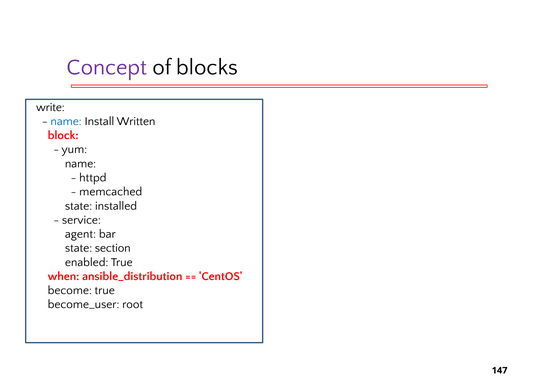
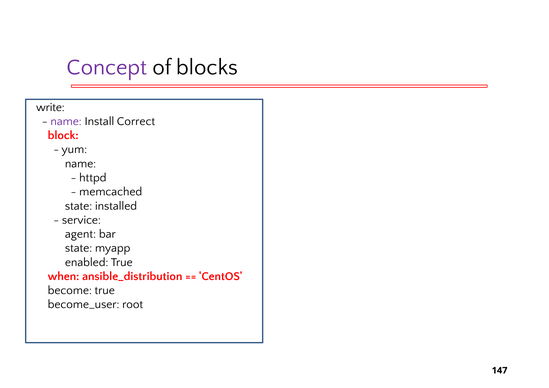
name at (66, 121) colour: blue -> purple
Written: Written -> Correct
section: section -> myapp
